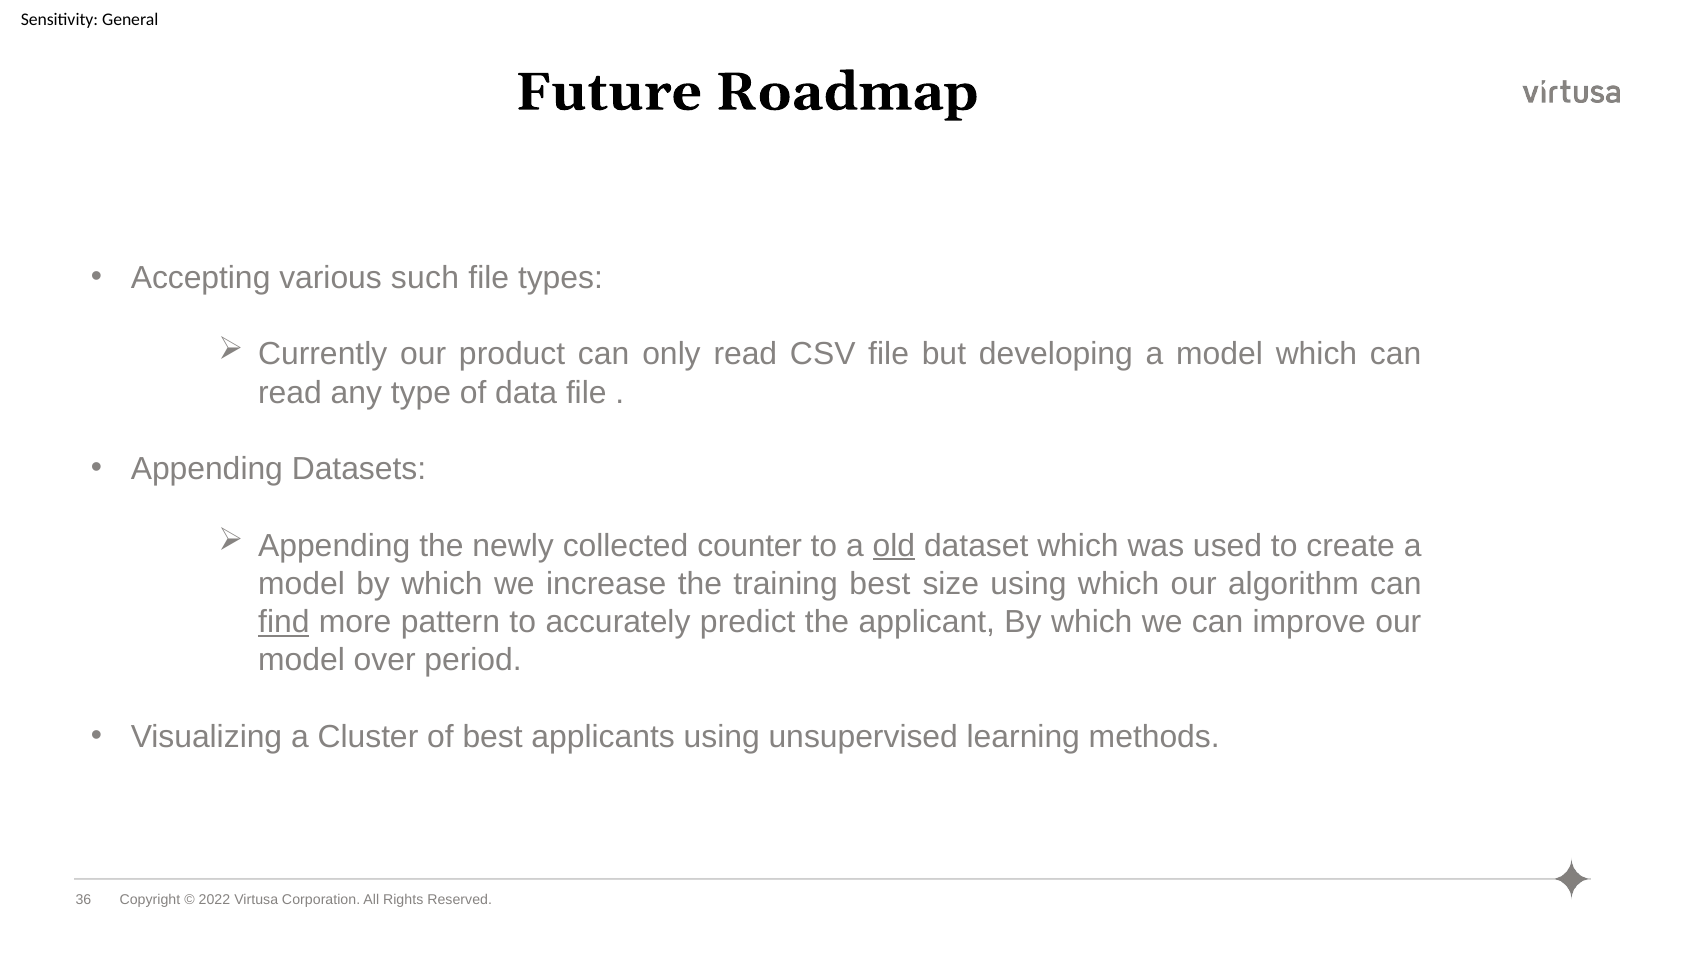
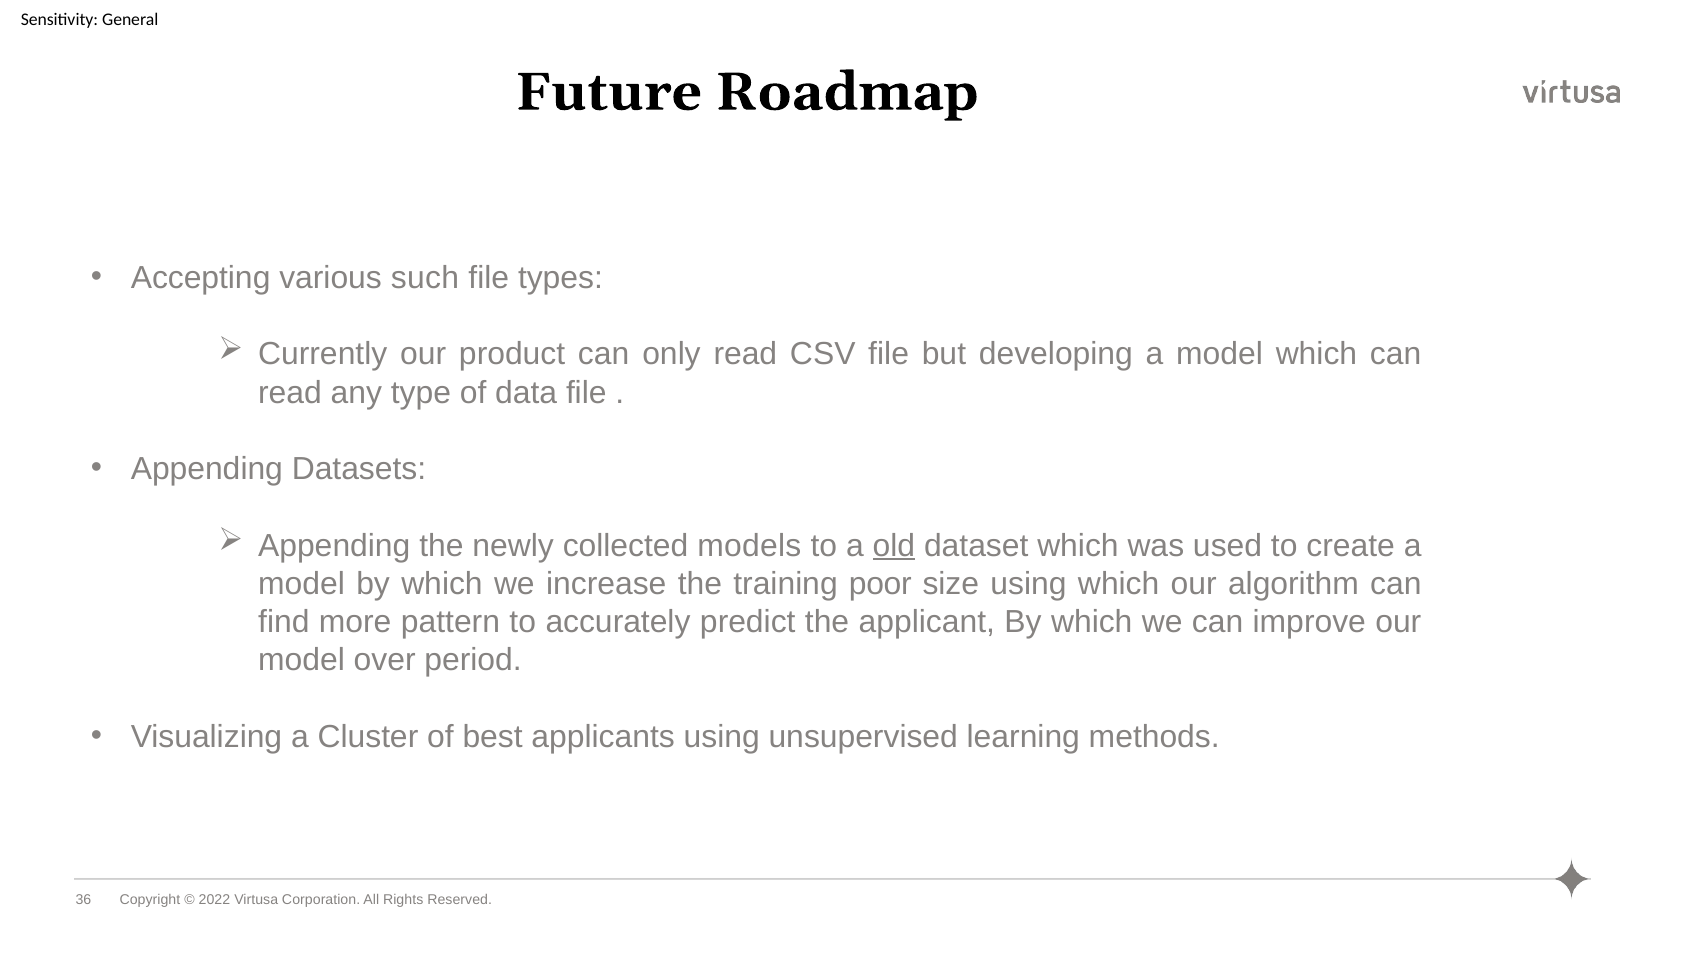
counter: counter -> models
training best: best -> poor
find underline: present -> none
